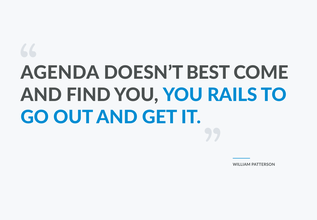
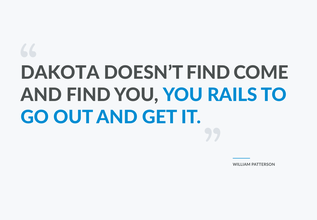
AGENDA: AGENDA -> DAKOTA
DOESN’T BEST: BEST -> FIND
